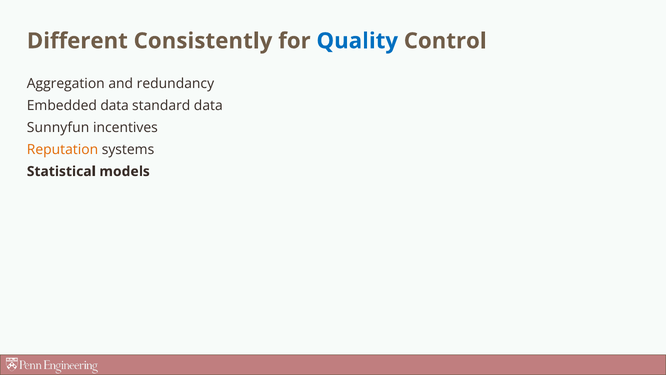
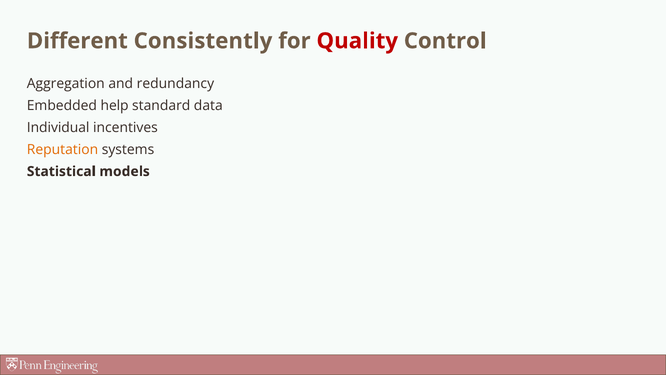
Quality colour: blue -> red
Embedded data: data -> help
Sunnyfun: Sunnyfun -> Individual
